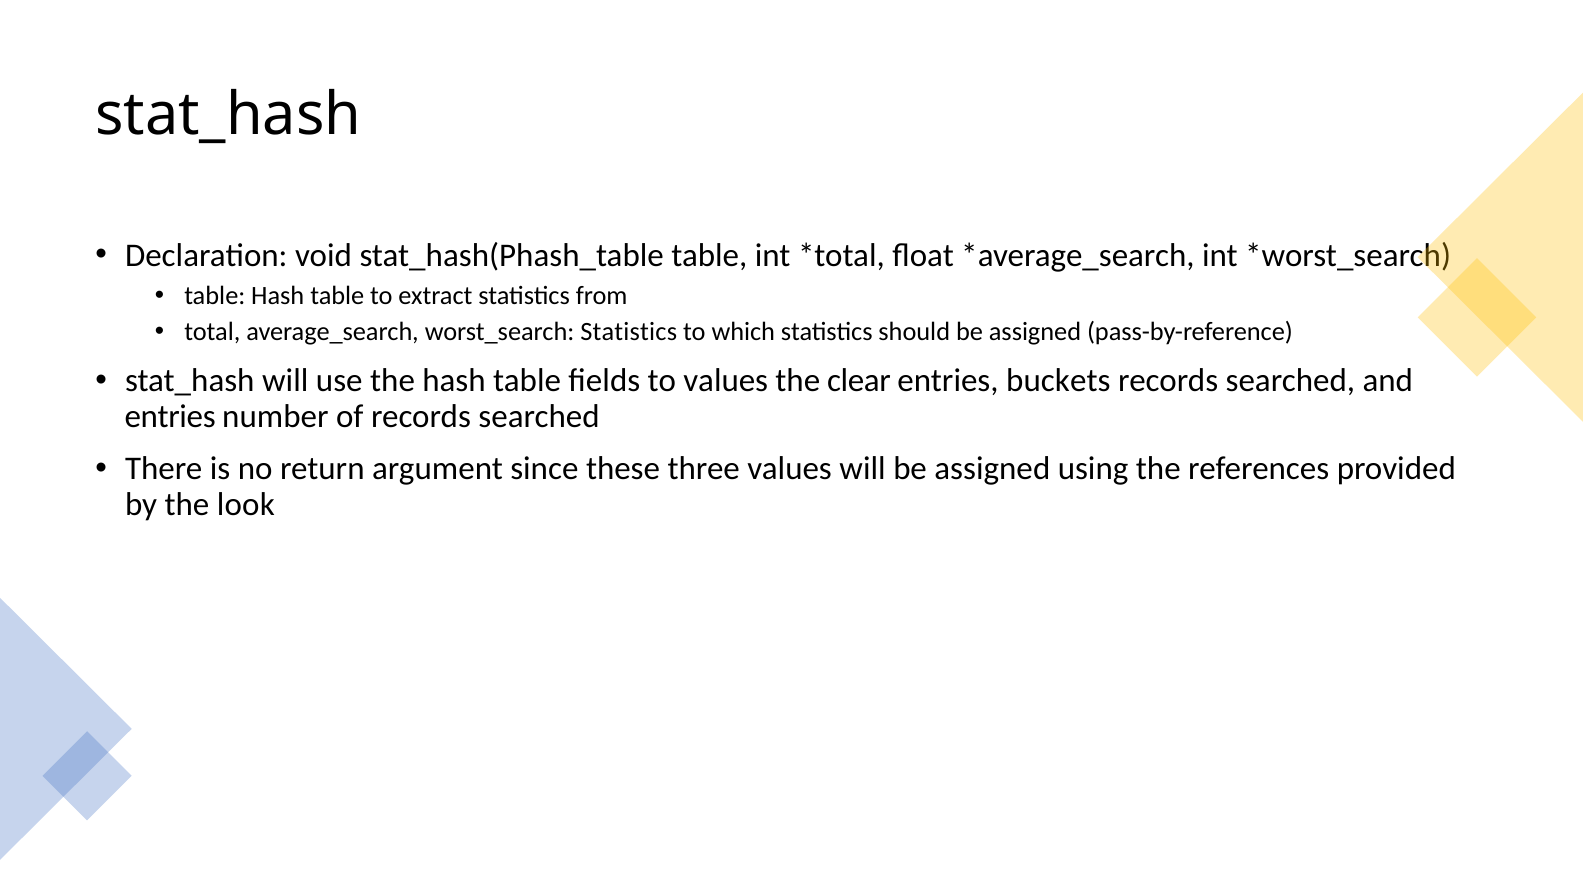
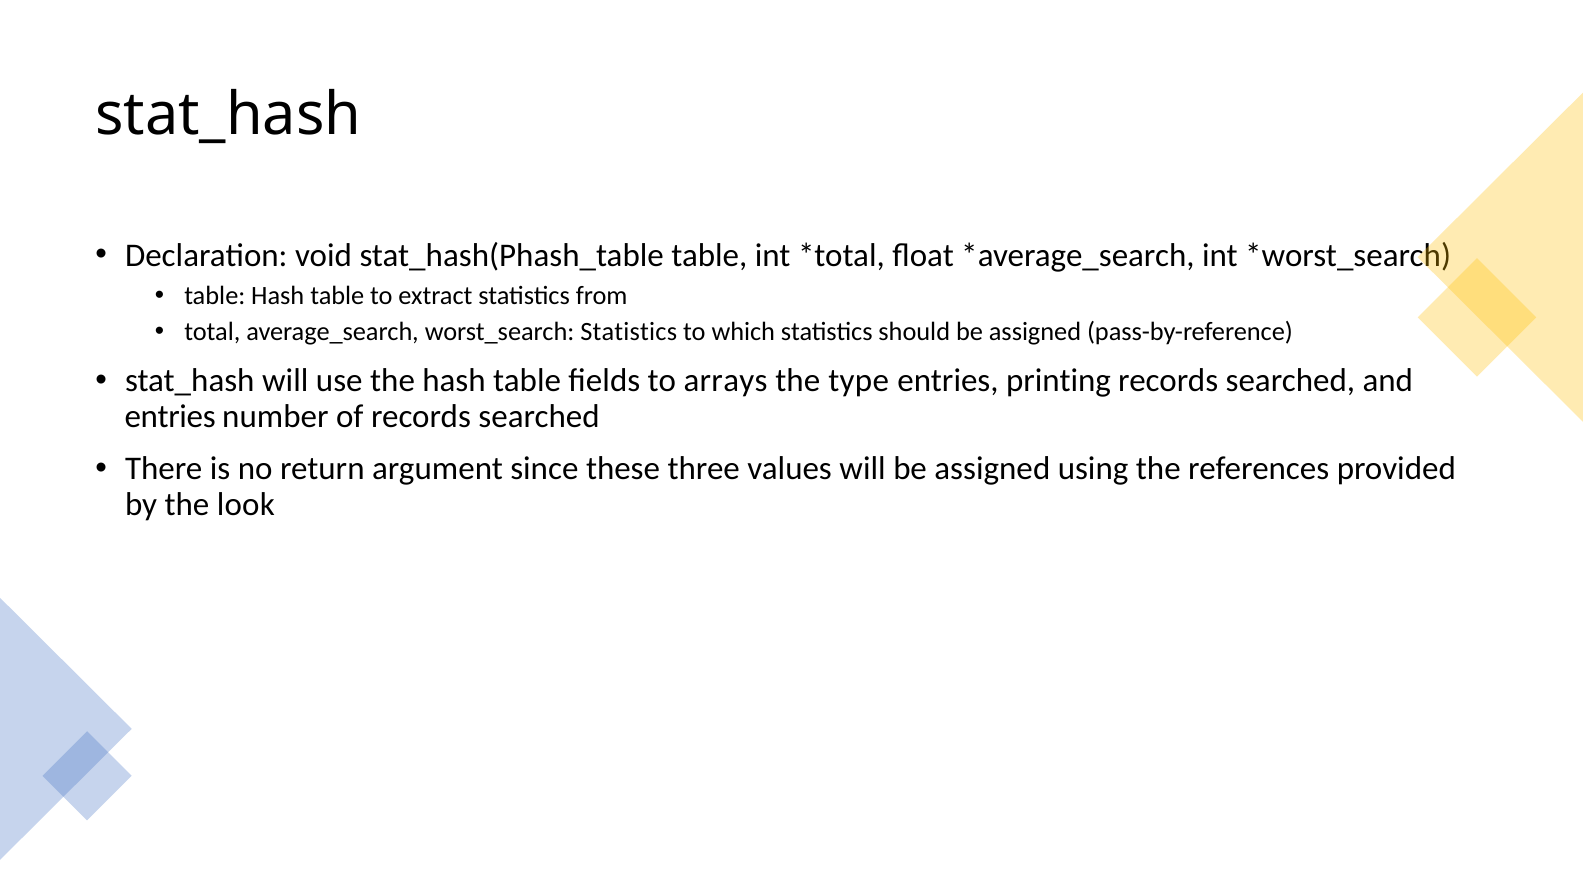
to values: values -> arrays
clear: clear -> type
buckets: buckets -> printing
